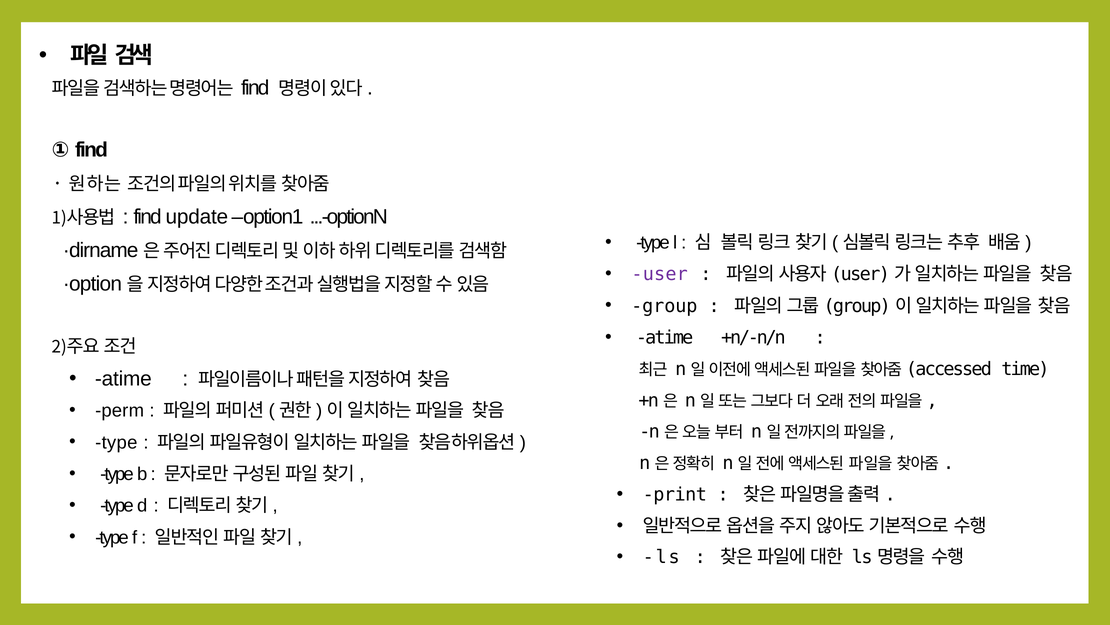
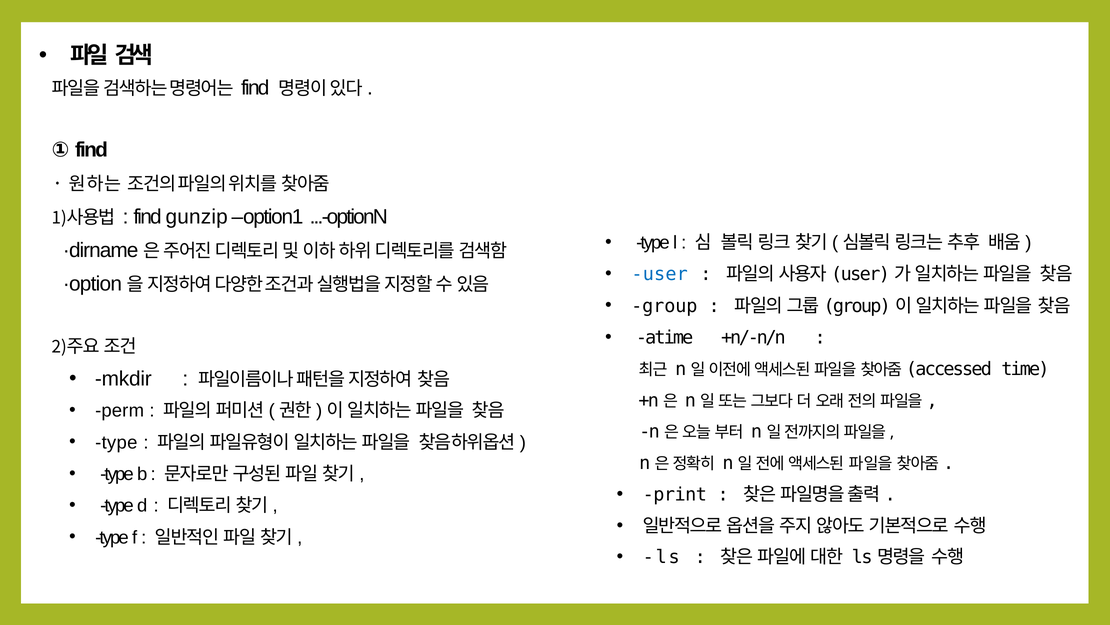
update: update -> gunzip
user colour: purple -> blue
atime at (123, 378): atime -> mkdir
